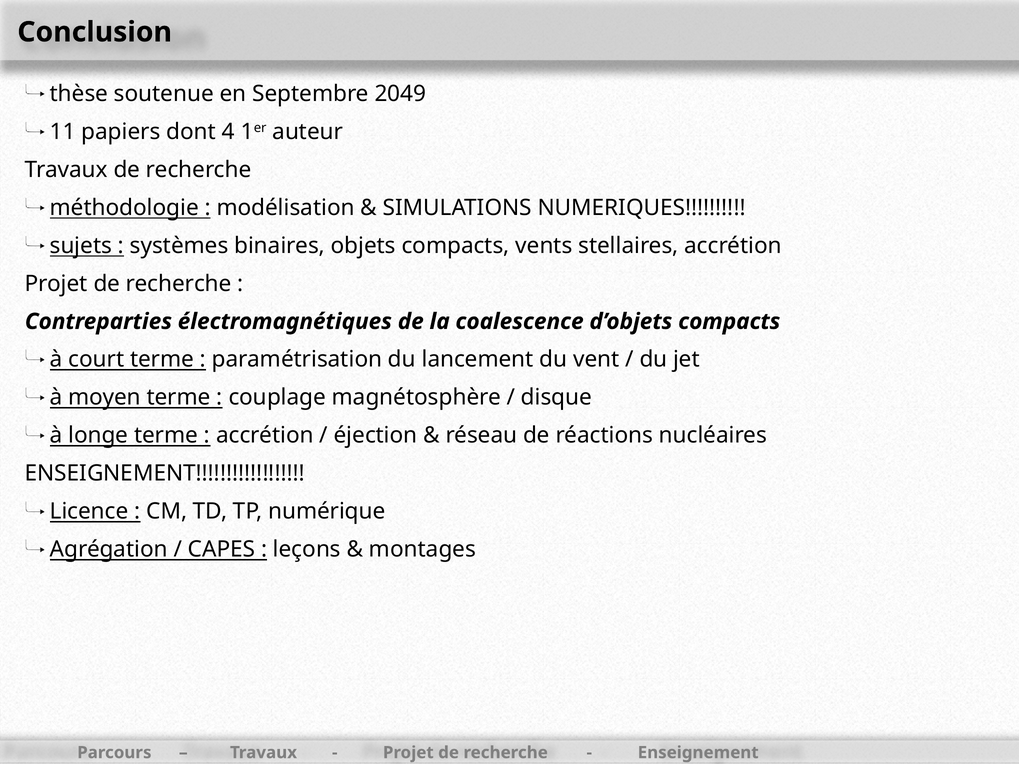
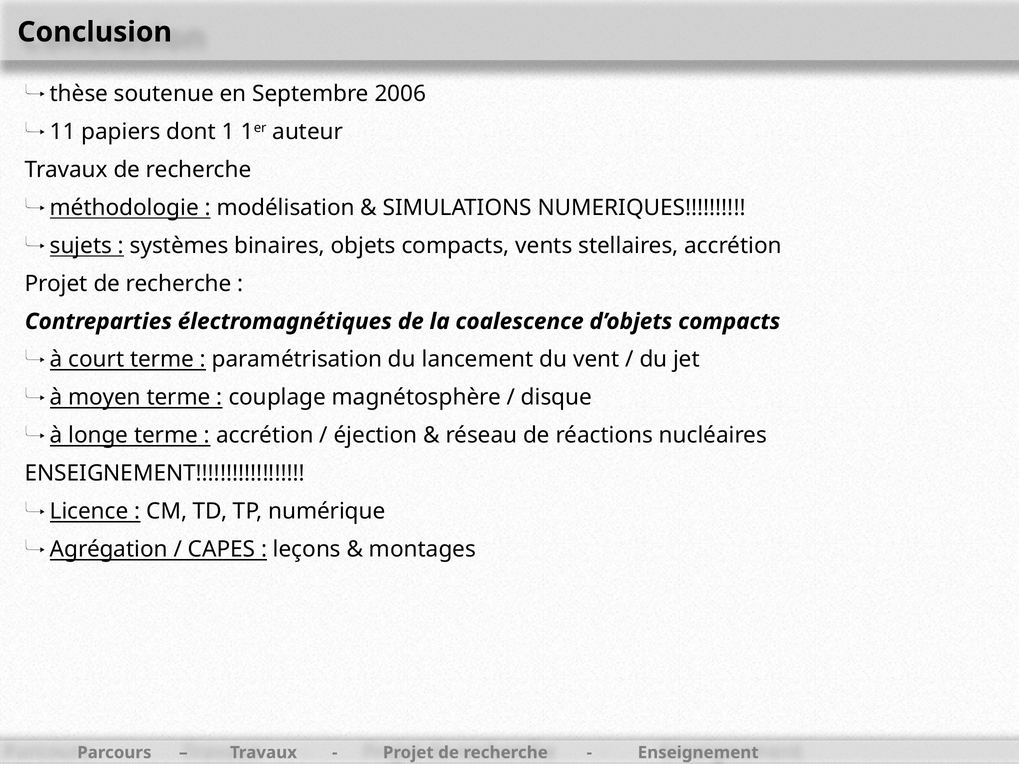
2049: 2049 -> 2006
4: 4 -> 1
